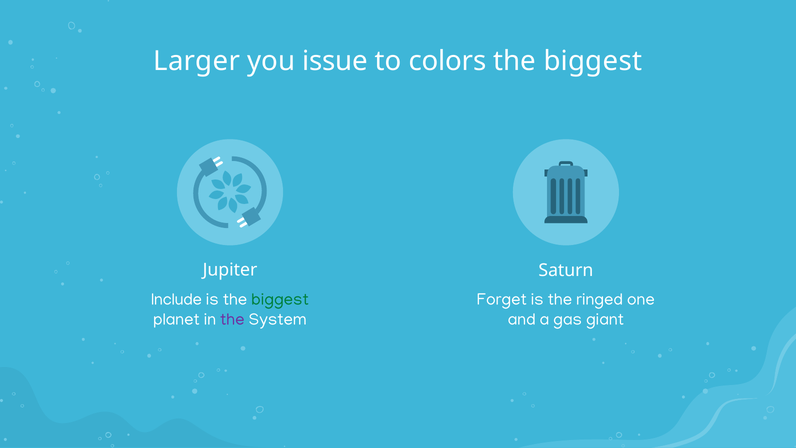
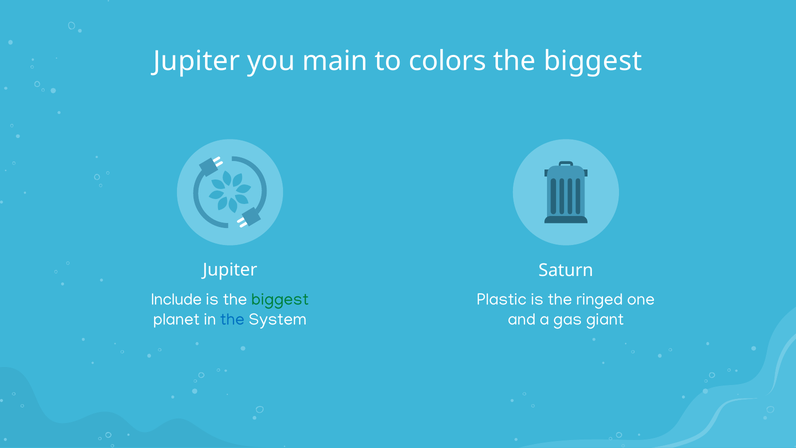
Larger at (197, 61): Larger -> Jupiter
issue: issue -> main
Forget: Forget -> Plastic
the at (232, 319) colour: purple -> blue
